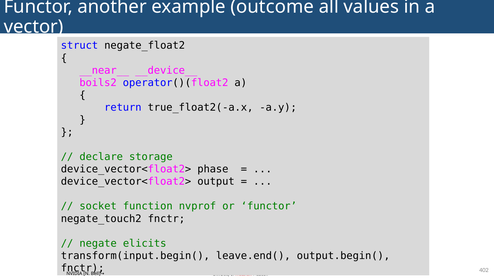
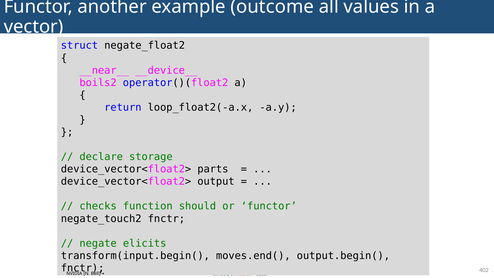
true_float2(-a.x: true_float2(-a.x -> loop_float2(-a.x
phase: phase -> parts
socket: socket -> checks
nvprof: nvprof -> should
leave.end(: leave.end( -> moves.end(
